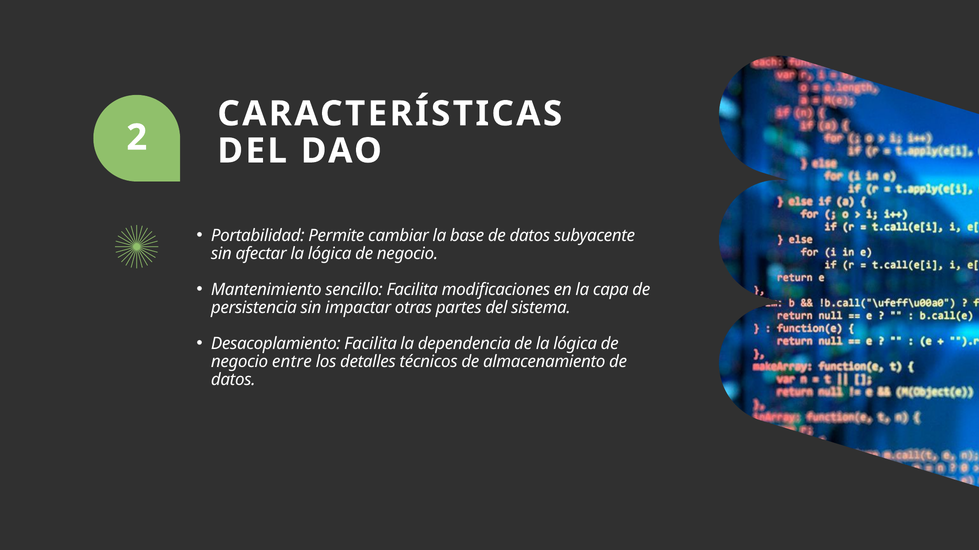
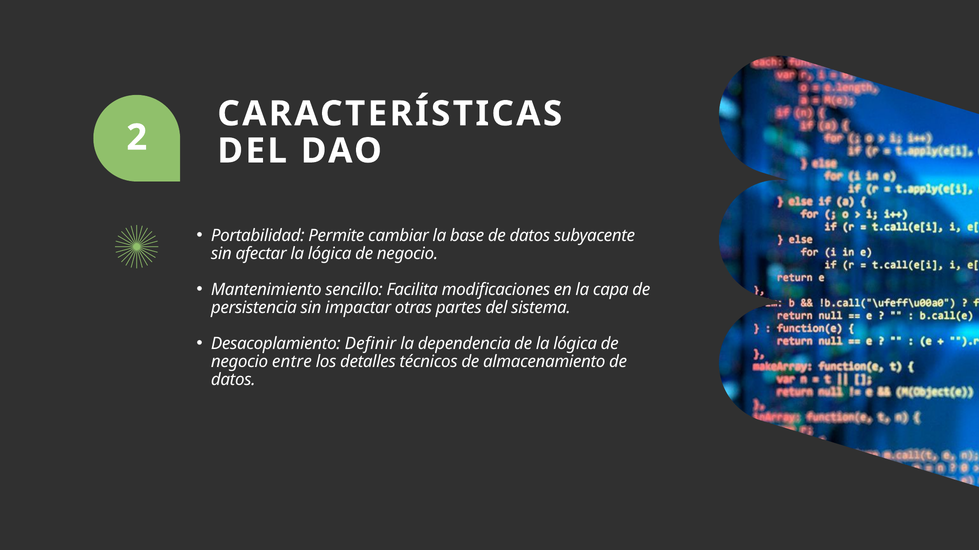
Desacoplamiento Facilita: Facilita -> Definir
